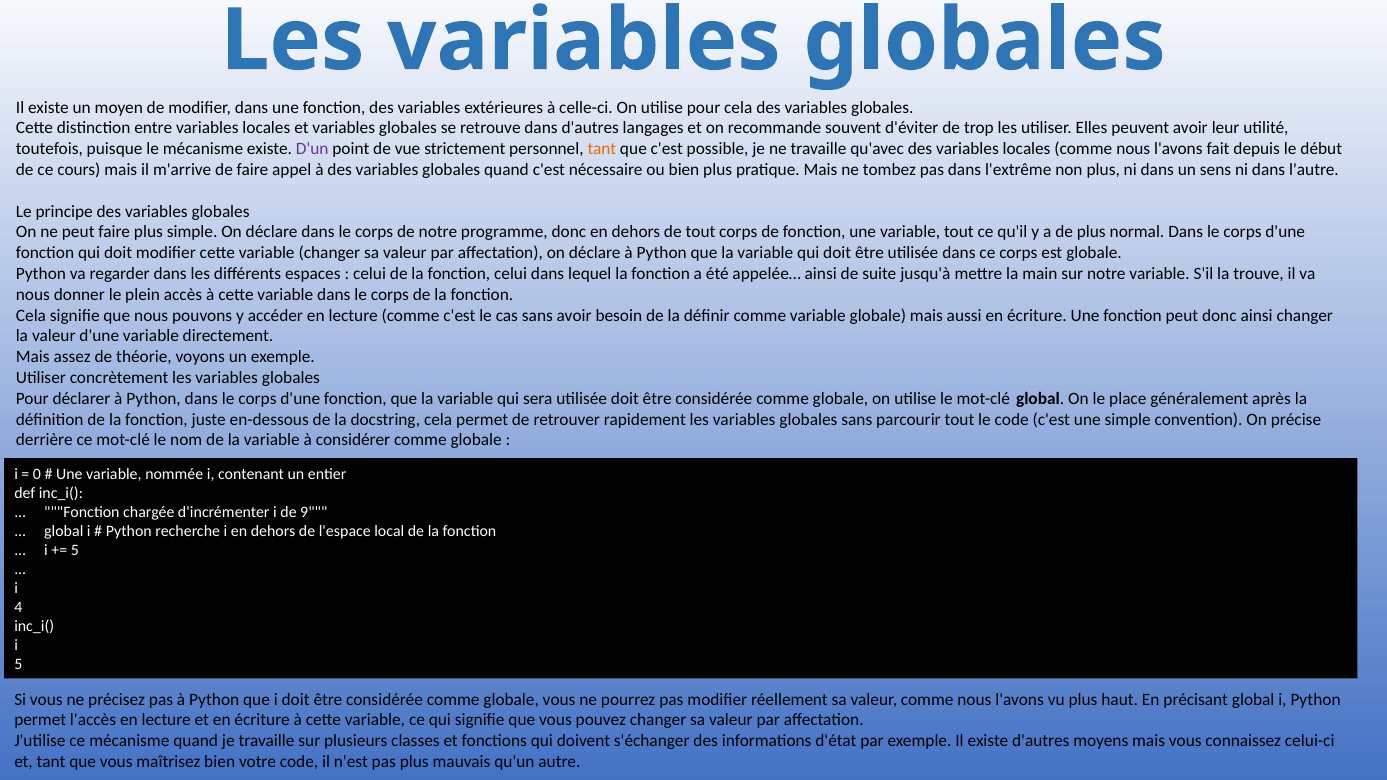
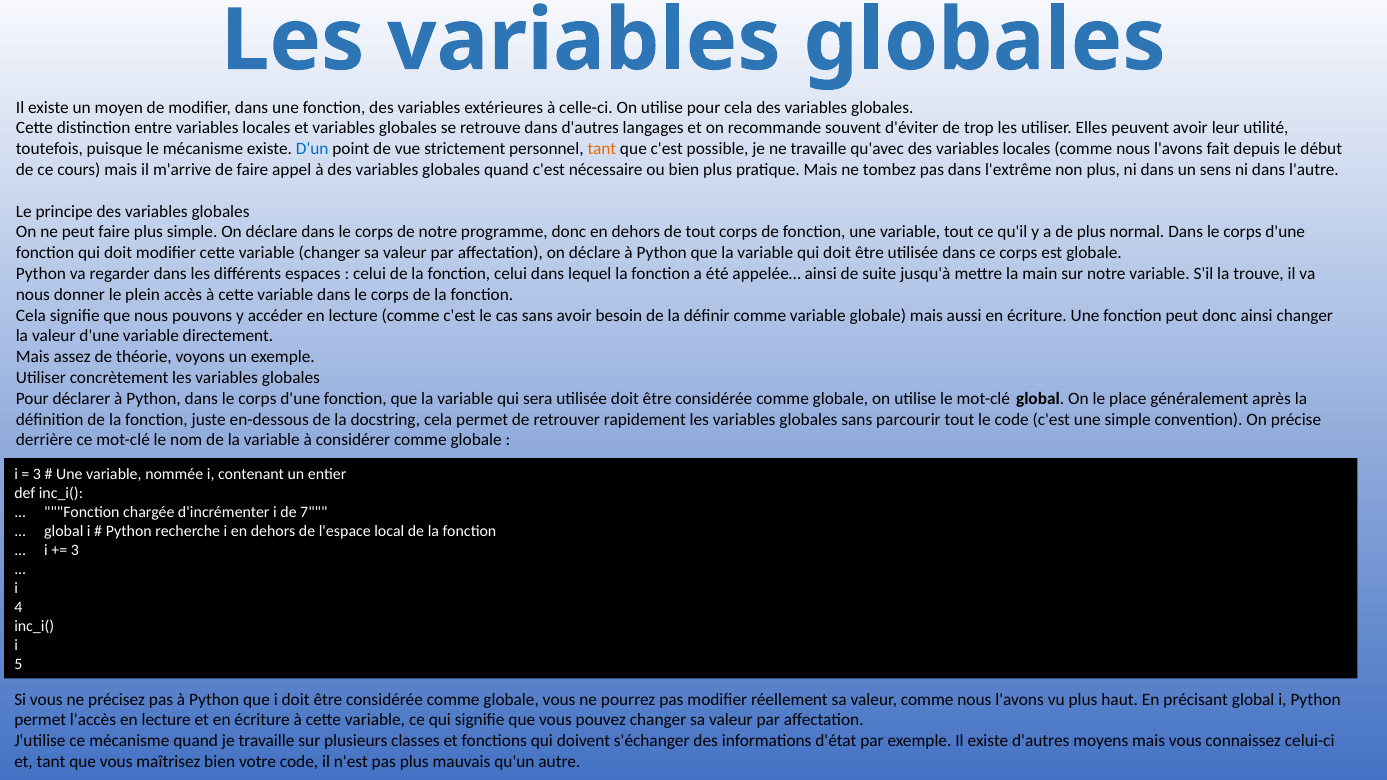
D'un colour: purple -> blue
0 at (37, 474): 0 -> 3
9: 9 -> 7
5 at (75, 550): 5 -> 3
